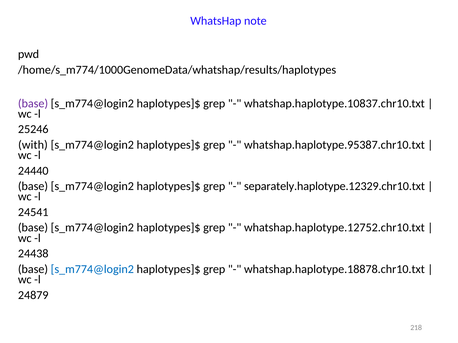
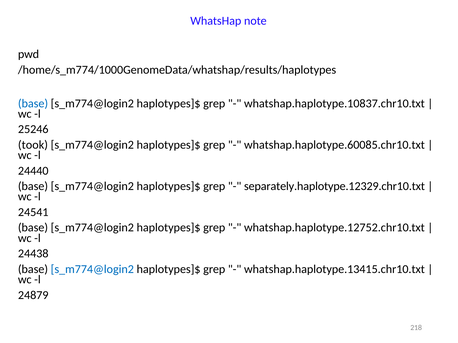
base at (33, 104) colour: purple -> blue
with: with -> took
whatshap.haplotype.95387.chr10.txt: whatshap.haplotype.95387.chr10.txt -> whatshap.haplotype.60085.chr10.txt
whatshap.haplotype.18878.chr10.txt: whatshap.haplotype.18878.chr10.txt -> whatshap.haplotype.13415.chr10.txt
